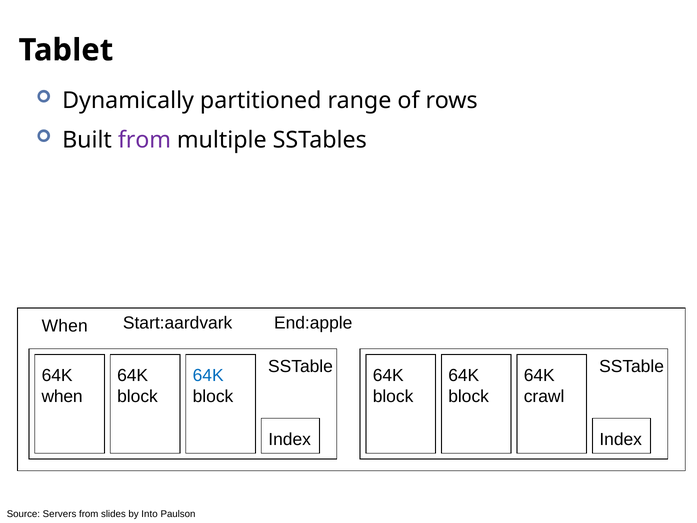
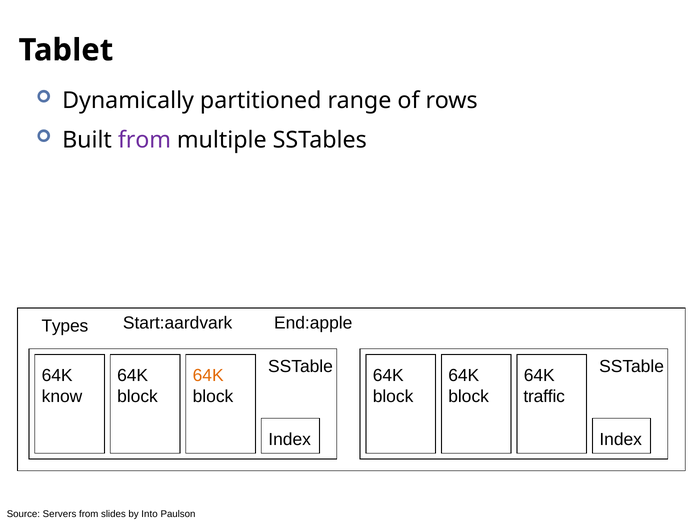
When at (65, 326): When -> Types
64K at (208, 375) colour: blue -> orange
when at (62, 396): when -> know
crawl: crawl -> traffic
